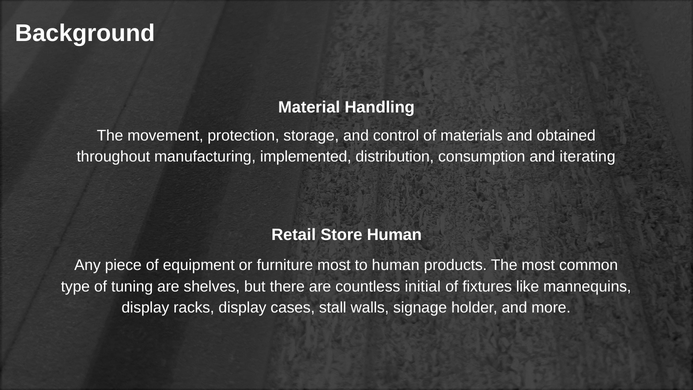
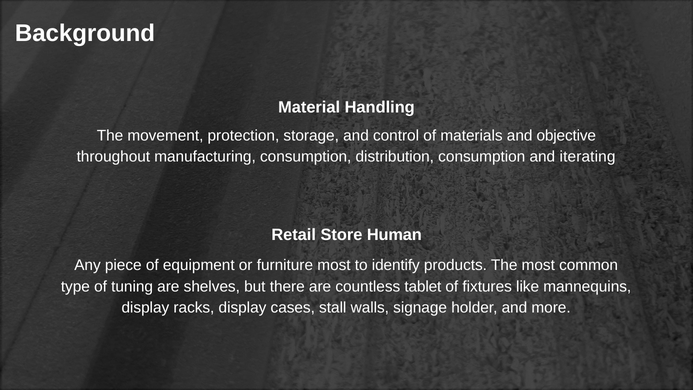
obtained: obtained -> objective
manufacturing implemented: implemented -> consumption
to human: human -> identify
initial: initial -> tablet
